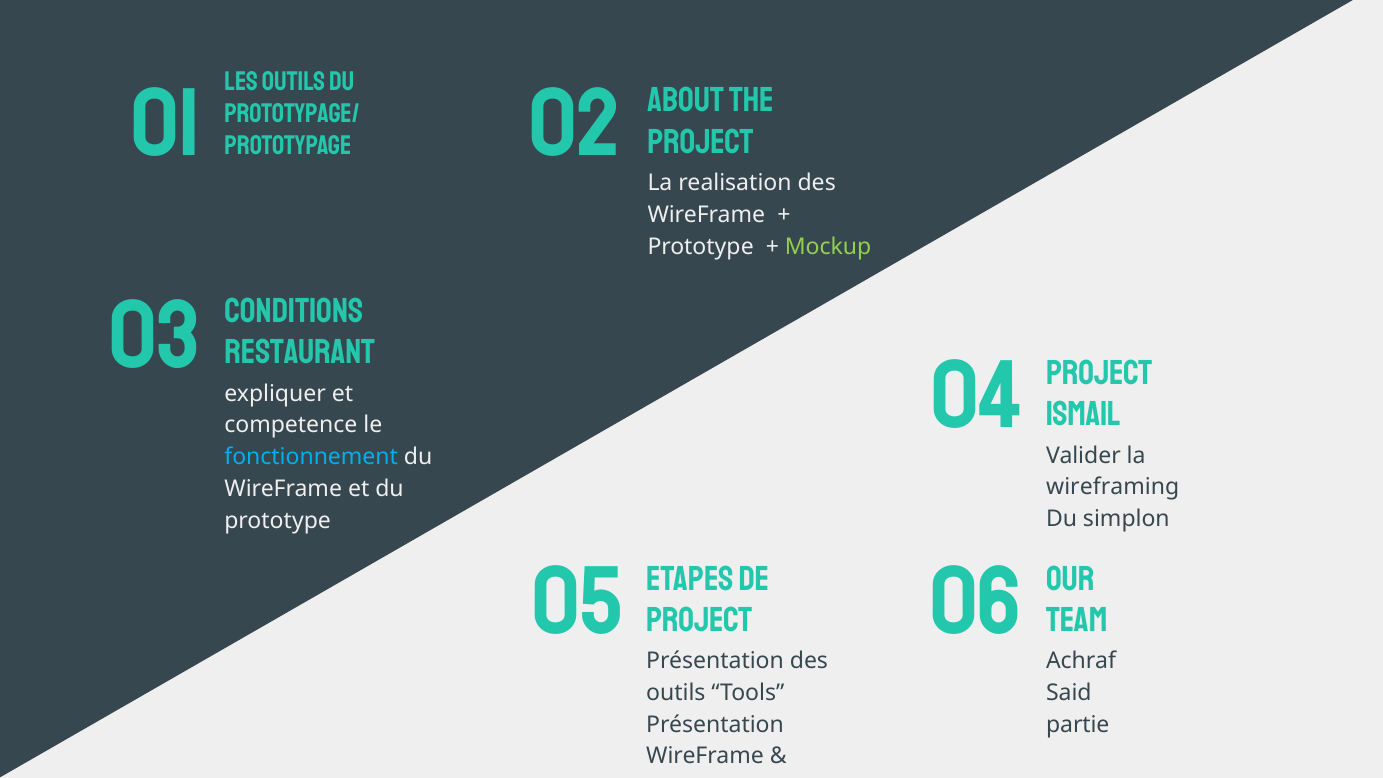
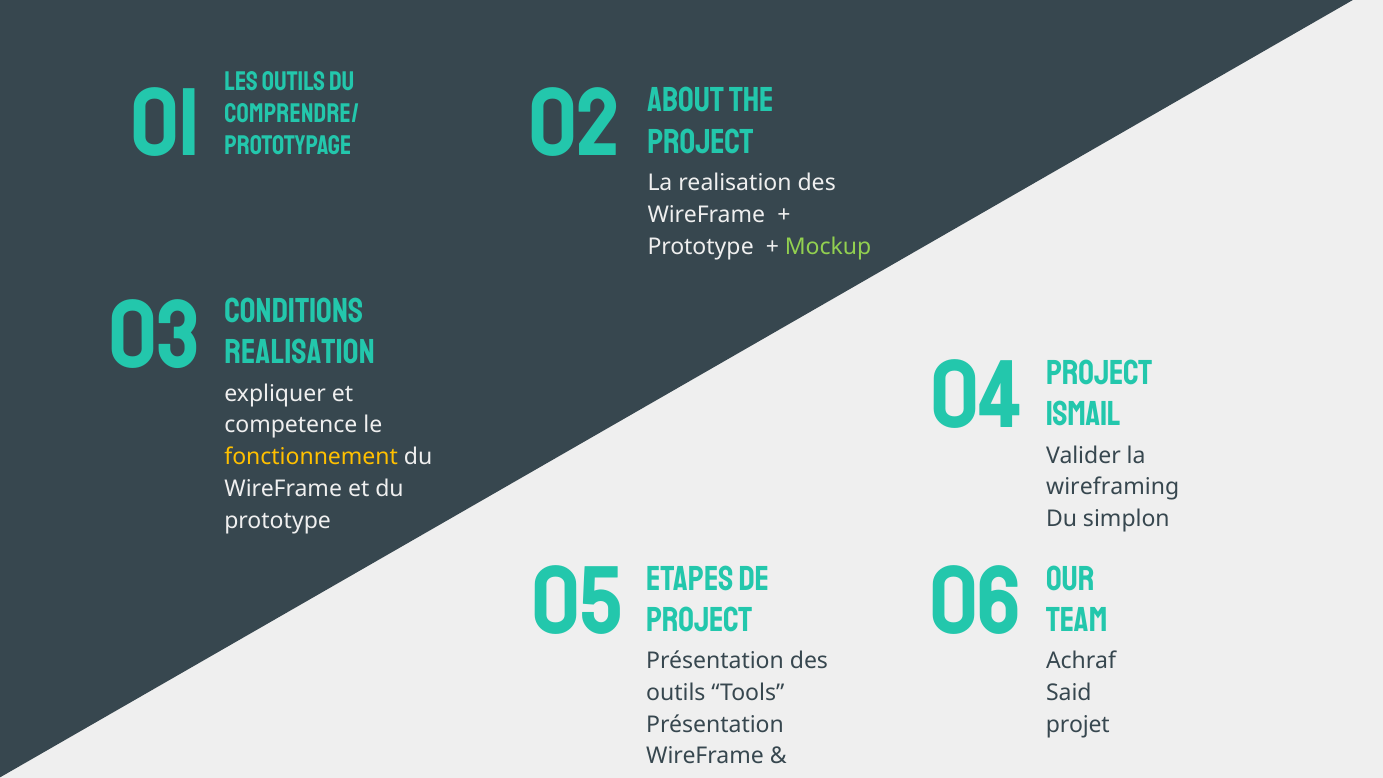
prototypage/: prototypage/ -> comprendre/
RESTAURANT at (300, 352): RESTAURANT -> REALISATION
fonctionnement colour: light blue -> yellow
partie: partie -> projet
